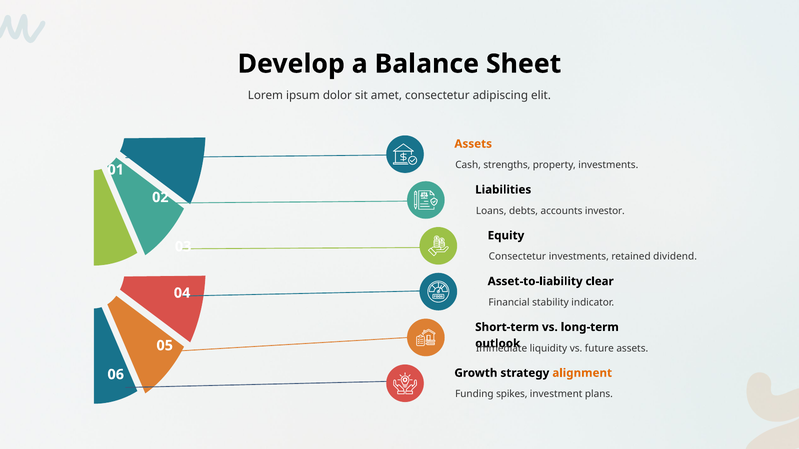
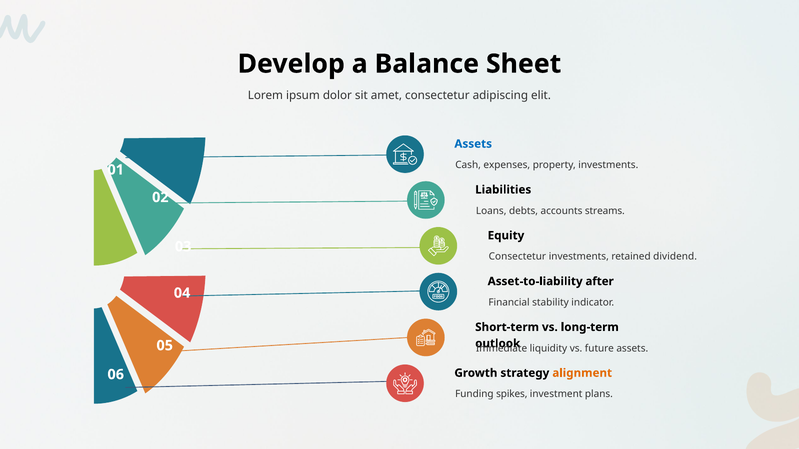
Assets at (473, 144) colour: orange -> blue
strengths: strengths -> expenses
investor: investor -> streams
clear: clear -> after
